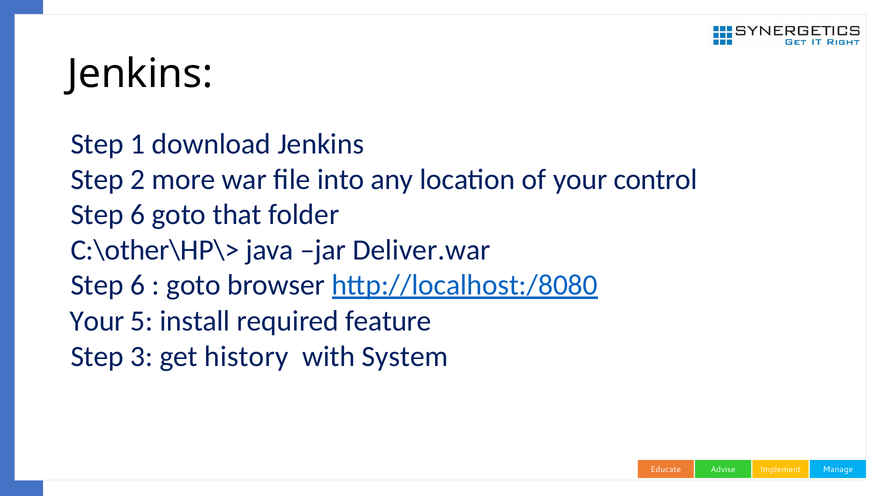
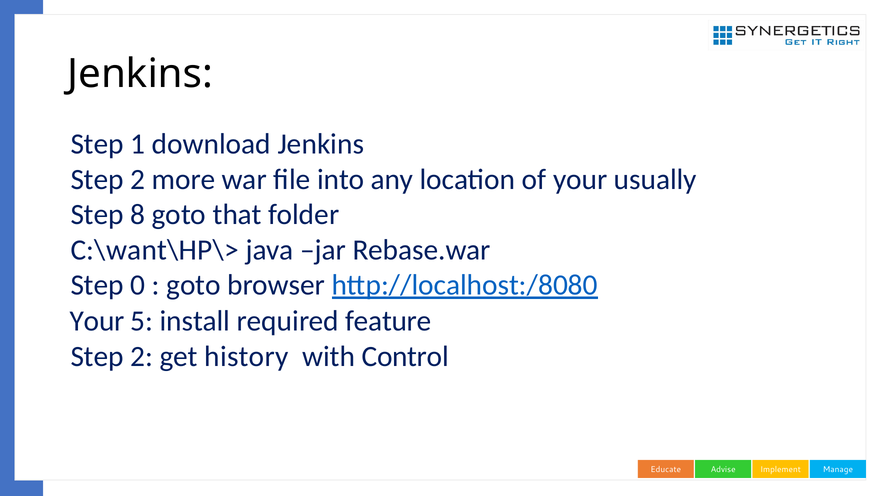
control: control -> usually
6 at (138, 215): 6 -> 8
C:\other\HP\>: C:\other\HP\> -> C:\want\HP\>
Deliver.war: Deliver.war -> Rebase.war
6 at (138, 285): 6 -> 0
3 at (142, 356): 3 -> 2
System: System -> Control
